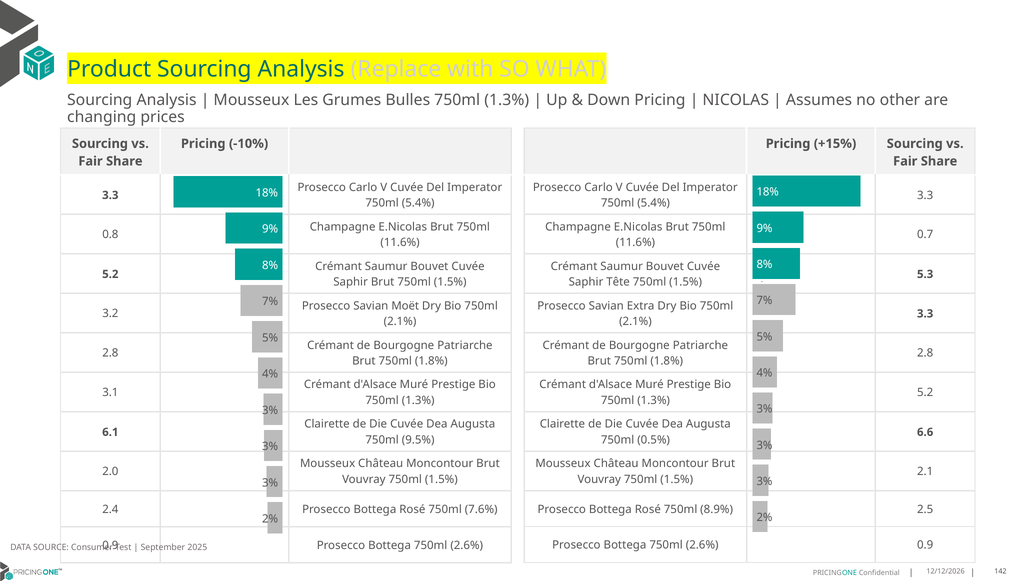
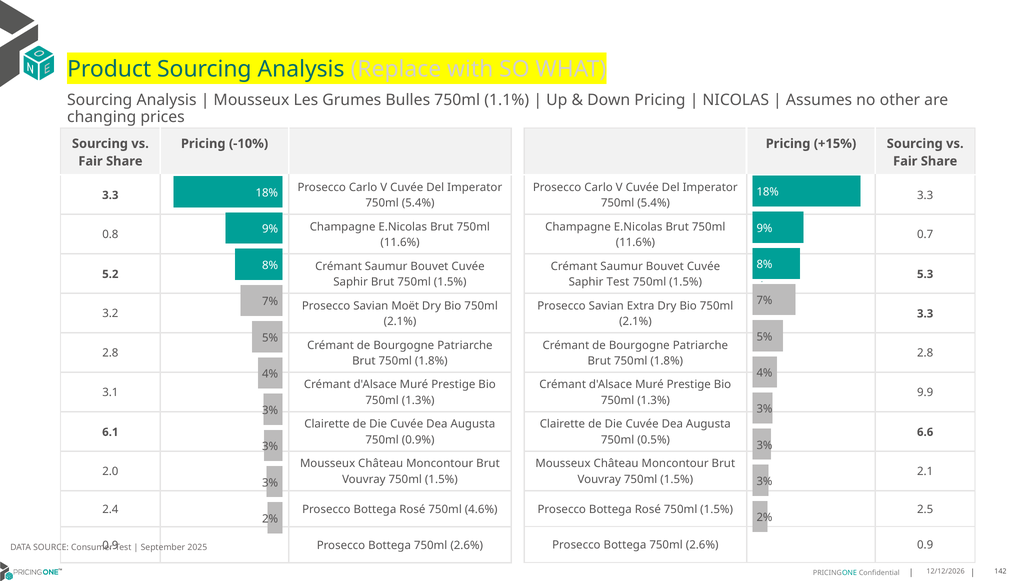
Bulles 750ml 1.3%: 1.3% -> 1.1%
Saphir Tête: Tête -> Test
5.2 at (925, 392): 5.2 -> 9.9
9.5%: 9.5% -> 0.9%
Rosé 750ml 8.9%: 8.9% -> 1.5%
7.6%: 7.6% -> 4.6%
